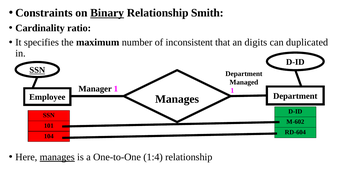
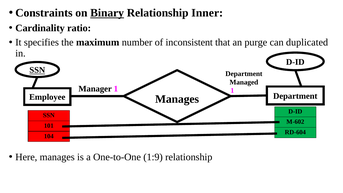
Smith: Smith -> Inner
digits: digits -> purge
manages at (57, 157) underline: present -> none
1:4: 1:4 -> 1:9
